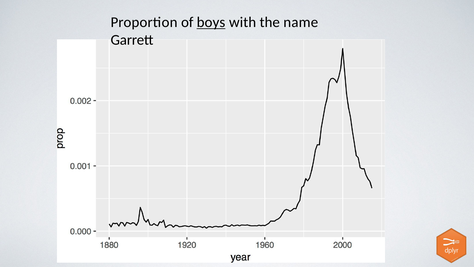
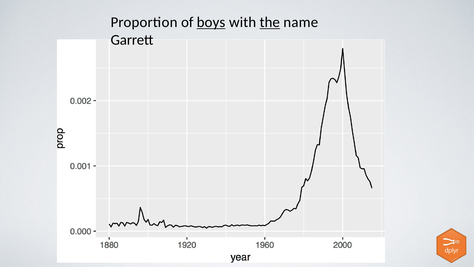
the underline: none -> present
